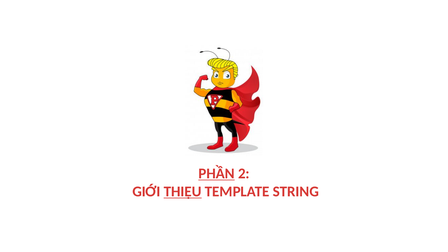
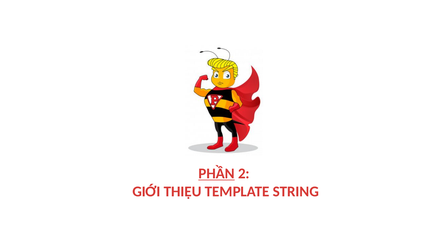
THIỆU underline: present -> none
